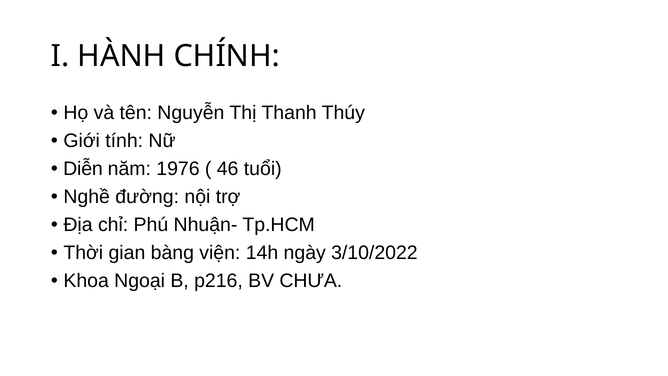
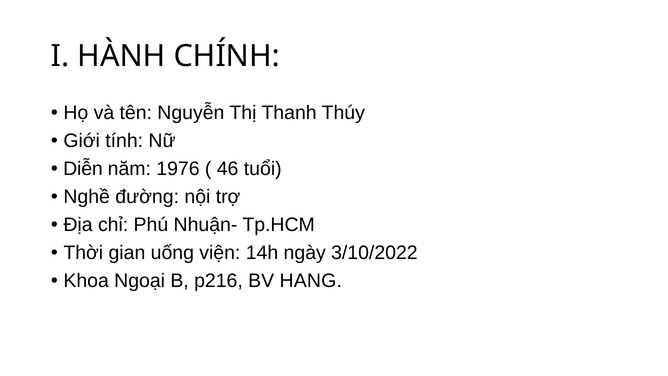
bàng: bàng -> uống
CHƯA: CHƯA -> HANG
